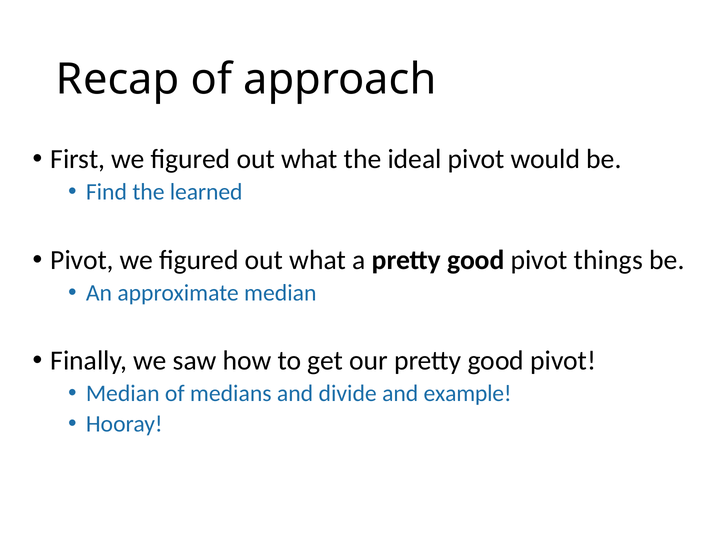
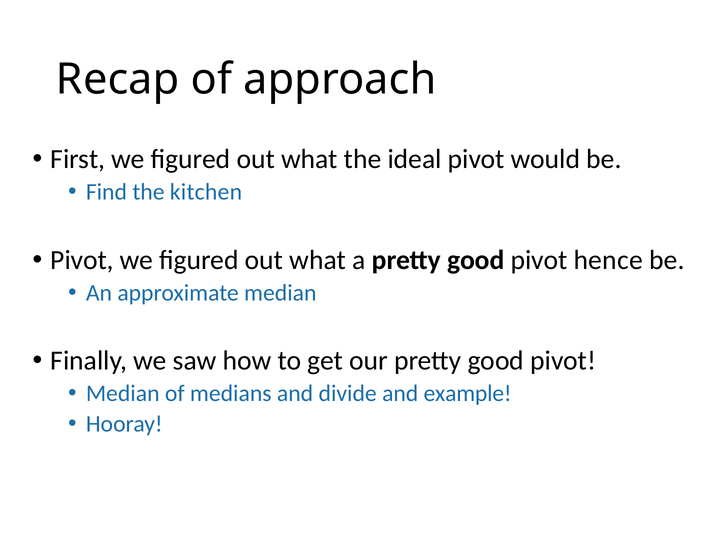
learned: learned -> kitchen
things: things -> hence
